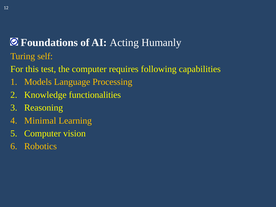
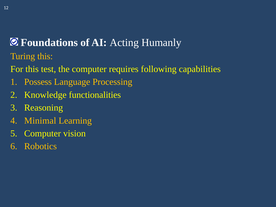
Turing self: self -> this
Models: Models -> Possess
